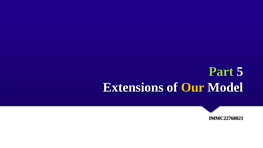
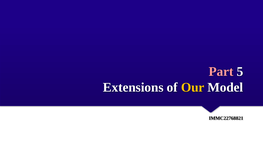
Part colour: light green -> pink
